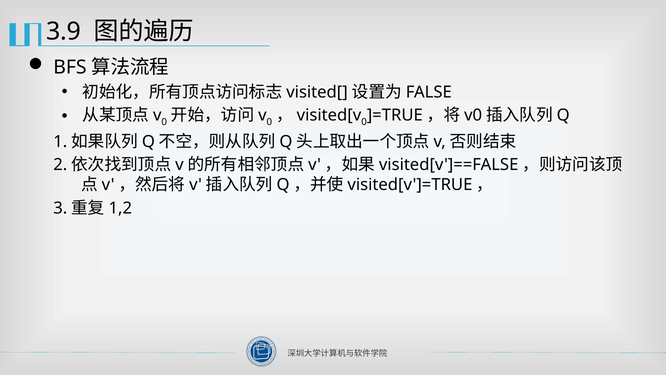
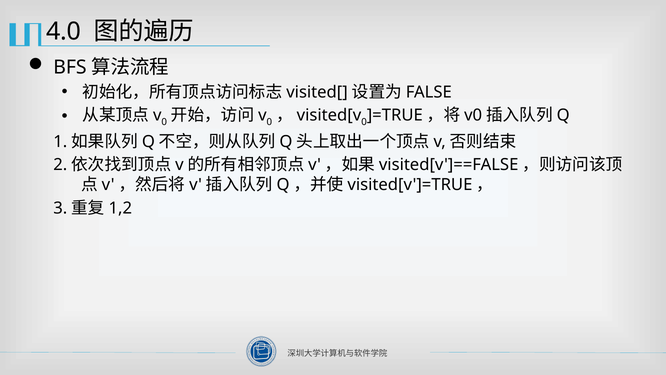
3.9: 3.9 -> 4.0
